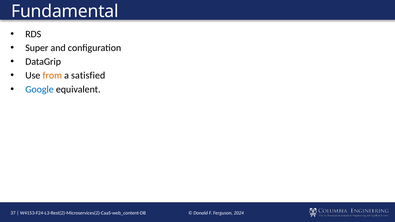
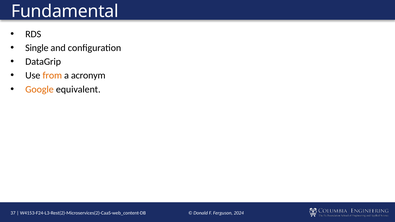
Super: Super -> Single
satisfied: satisfied -> acronym
Google colour: blue -> orange
